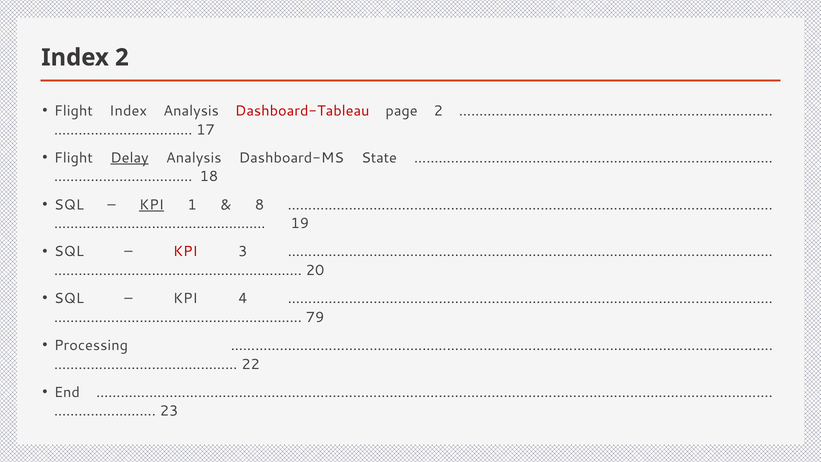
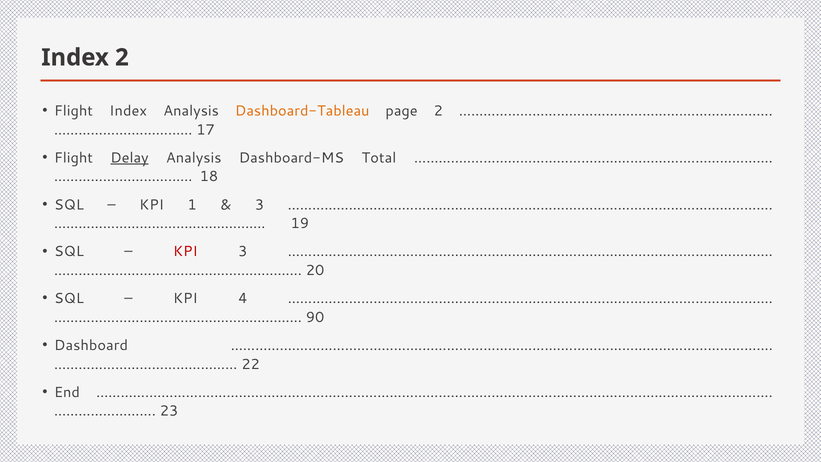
Dashboard-Tableau colour: red -> orange
State: State -> Total
KPI at (152, 205) underline: present -> none
8 at (260, 205): 8 -> 3
79: 79 -> 90
Processing: Processing -> Dashboard
